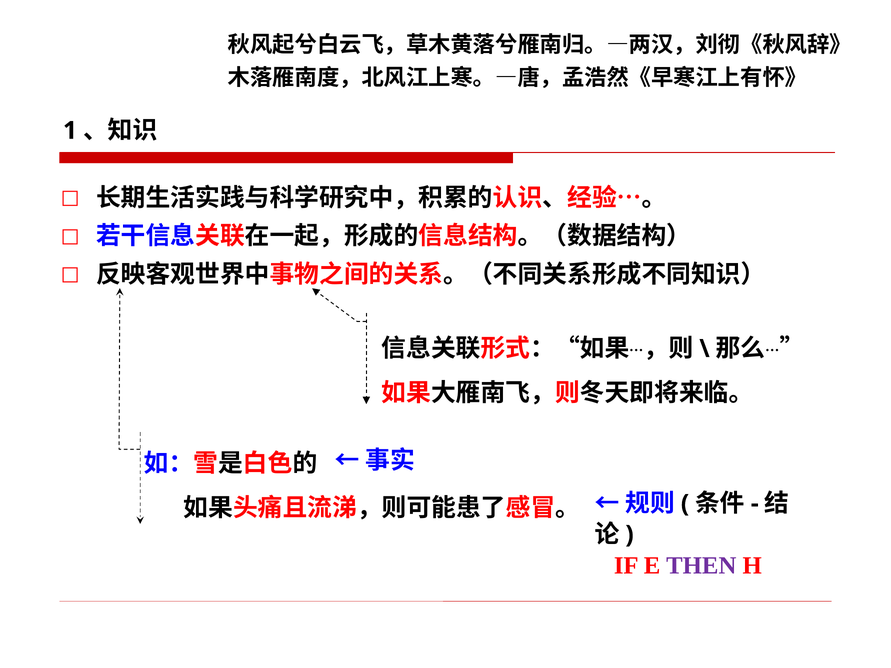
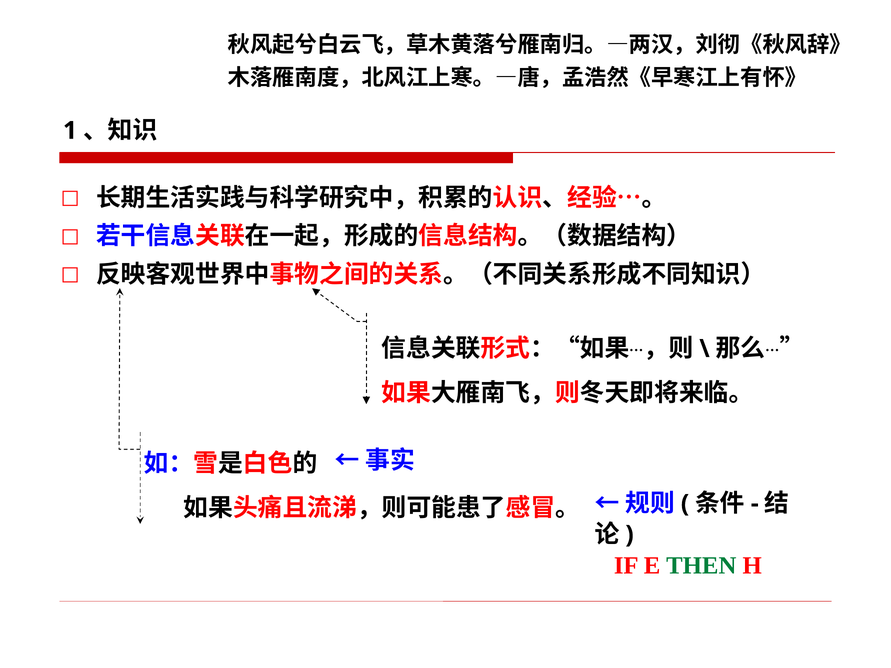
THEN colour: purple -> green
